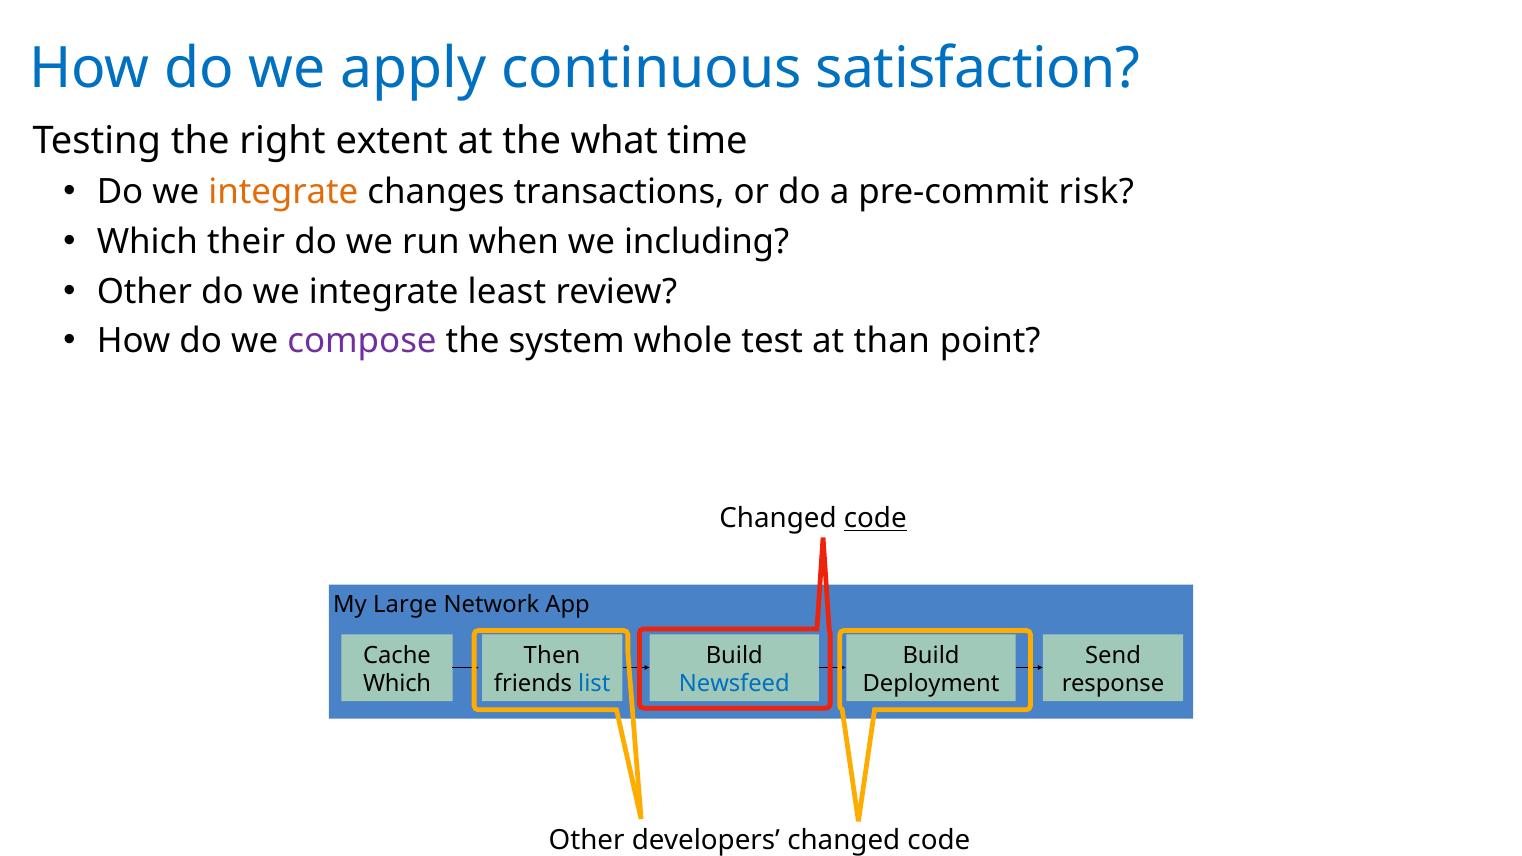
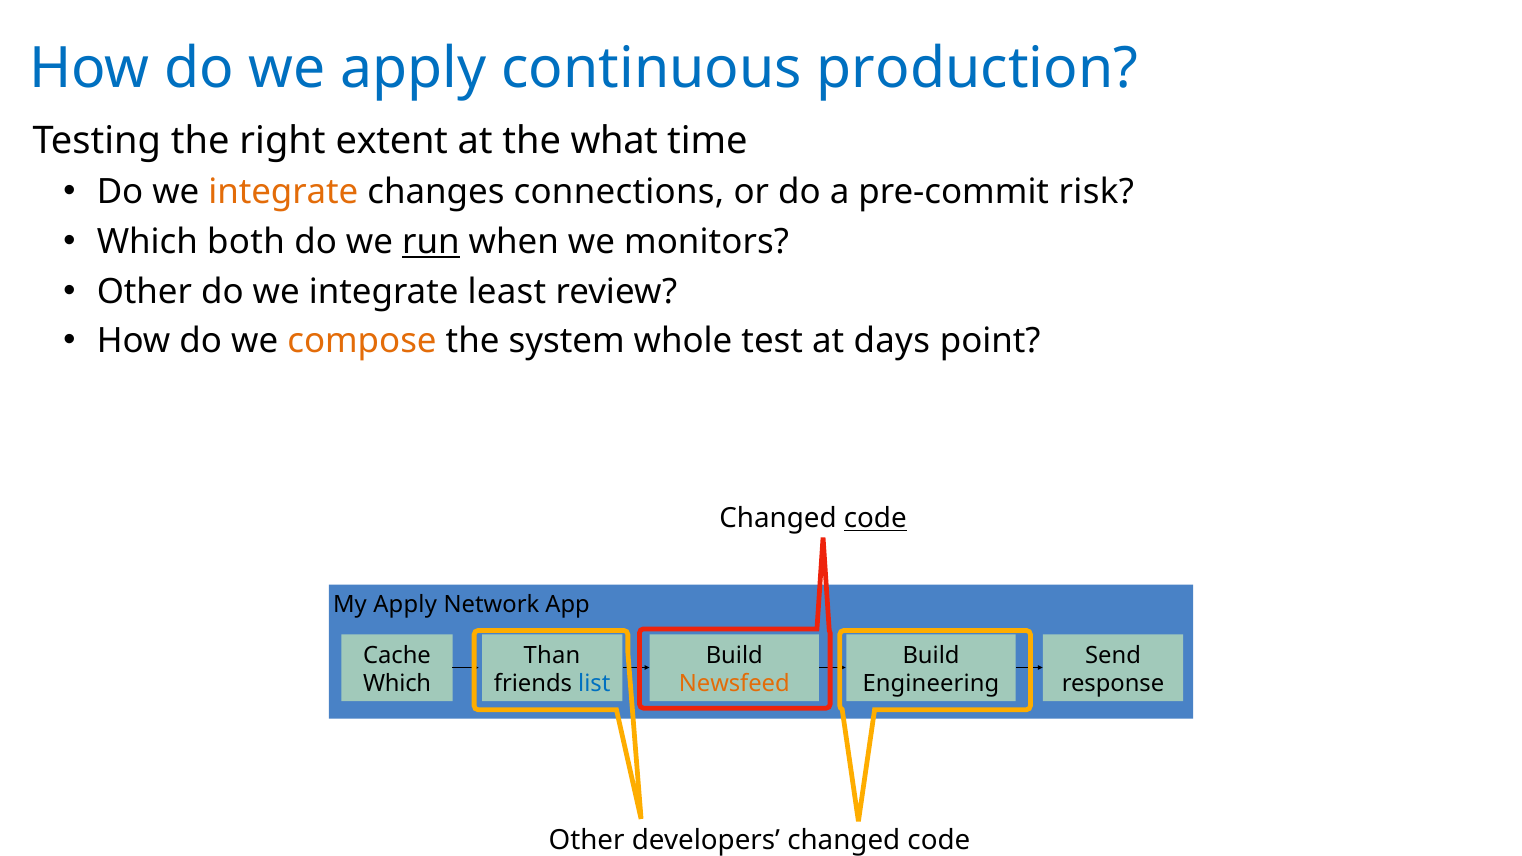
satisfaction: satisfaction -> production
transactions: transactions -> connections
their: their -> both
run underline: none -> present
including: including -> monitors
compose colour: purple -> orange
than: than -> days
My Large: Large -> Apply
Then: Then -> Than
Newsfeed colour: blue -> orange
Deployment: Deployment -> Engineering
